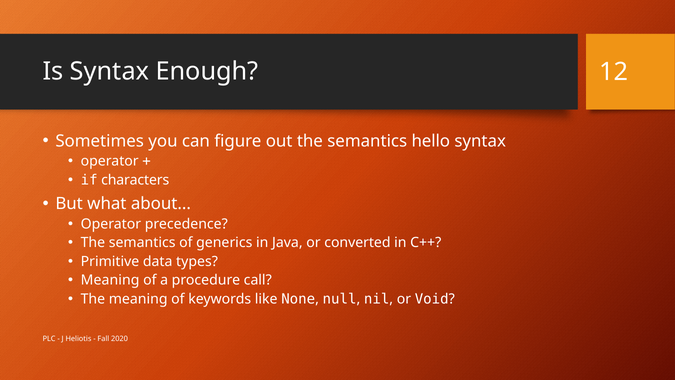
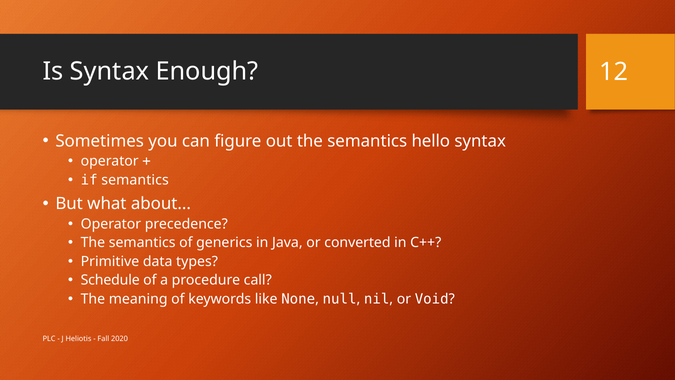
if characters: characters -> semantics
Meaning at (110, 280): Meaning -> Schedule
